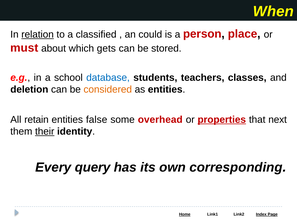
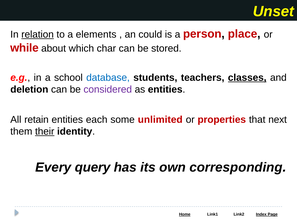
When: When -> Unset
classified: classified -> elements
must: must -> while
gets: gets -> char
classes underline: none -> present
considered colour: orange -> purple
false: false -> each
overhead: overhead -> unlimited
properties underline: present -> none
